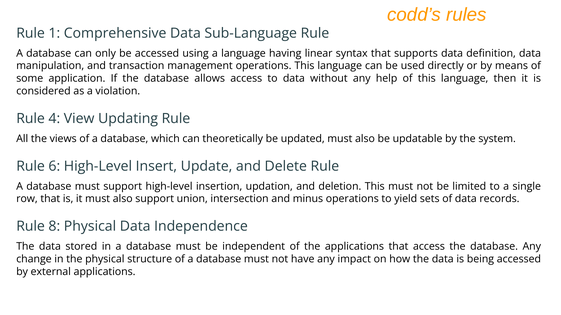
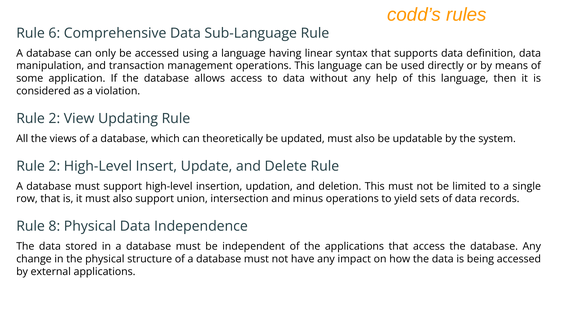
1: 1 -> 6
4 at (54, 119): 4 -> 2
6 at (54, 166): 6 -> 2
